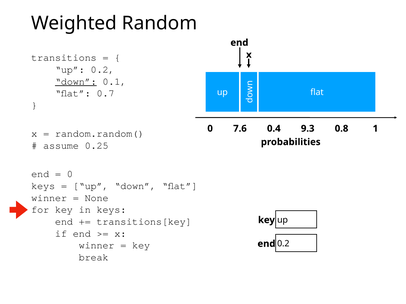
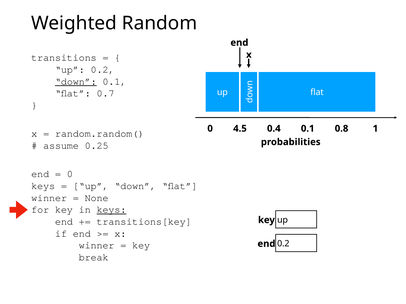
7.6: 7.6 -> 4.5
0.4 9.3: 9.3 -> 0.1
keys at (111, 210) underline: none -> present
